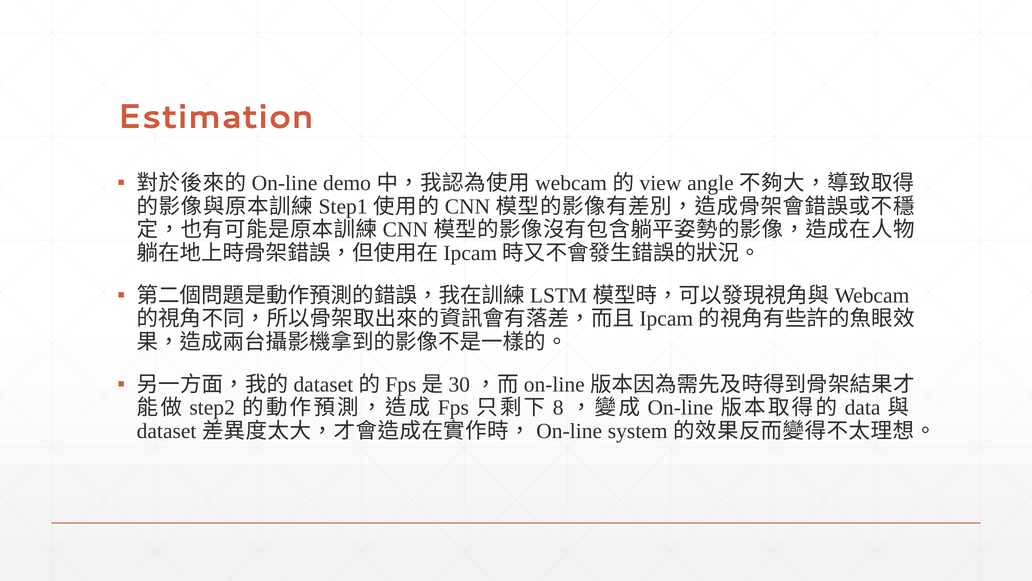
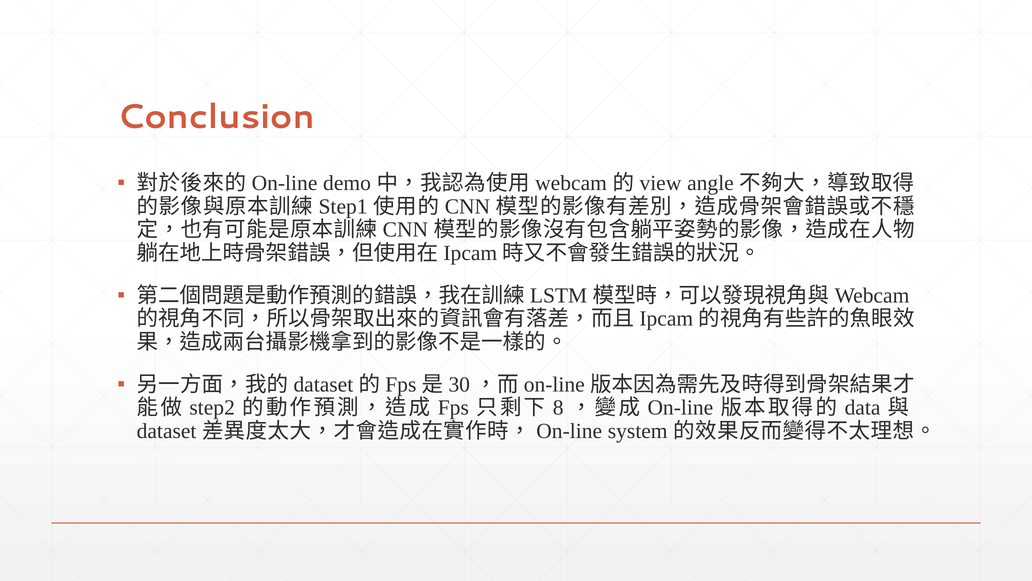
Estimation: Estimation -> Conclusion
